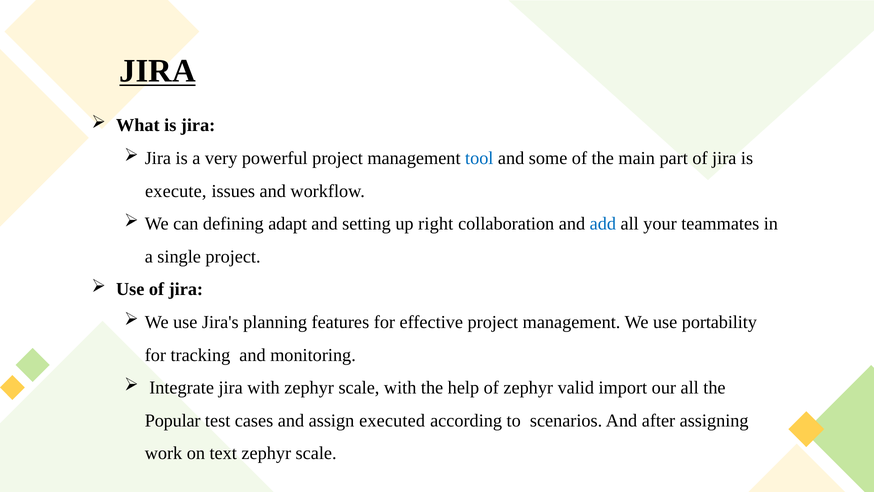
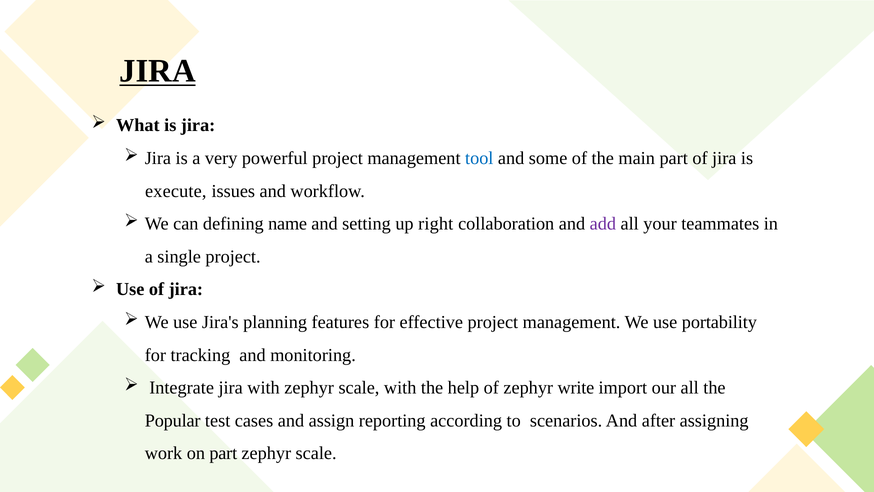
adapt: adapt -> name
add colour: blue -> purple
valid: valid -> write
executed: executed -> reporting
on text: text -> part
